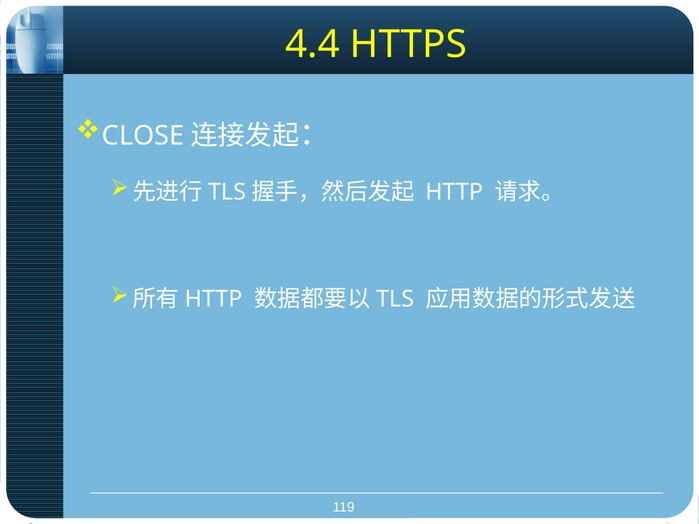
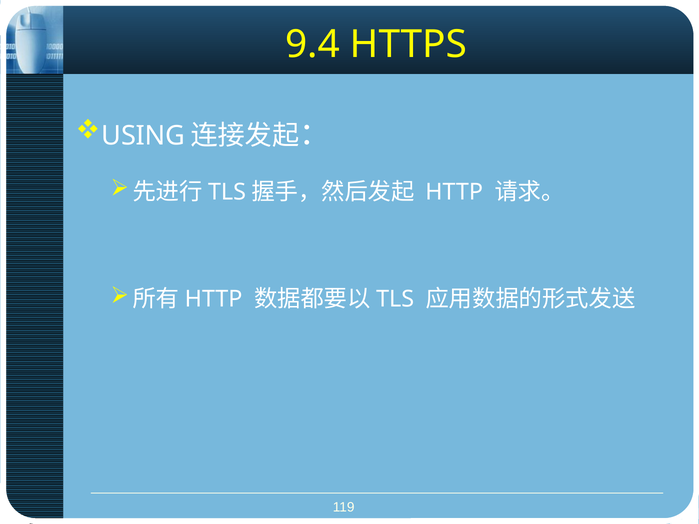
4.4: 4.4 -> 9.4
CLOSE: CLOSE -> USING
